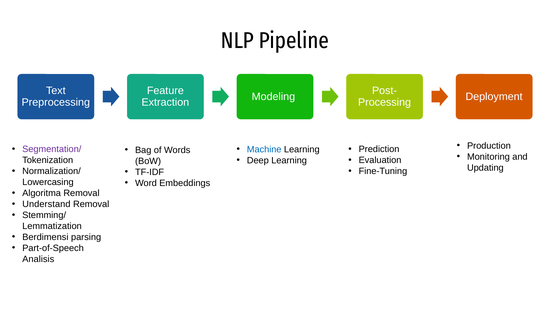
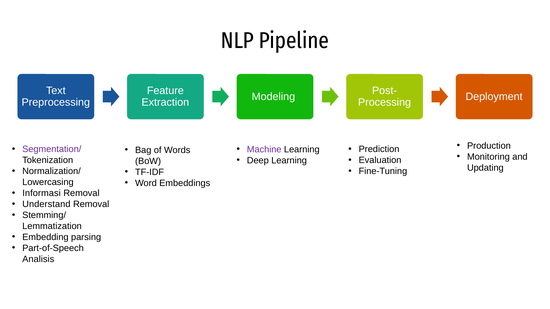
Machine colour: blue -> purple
Algoritma: Algoritma -> Informasi
Berdimensi: Berdimensi -> Embedding
